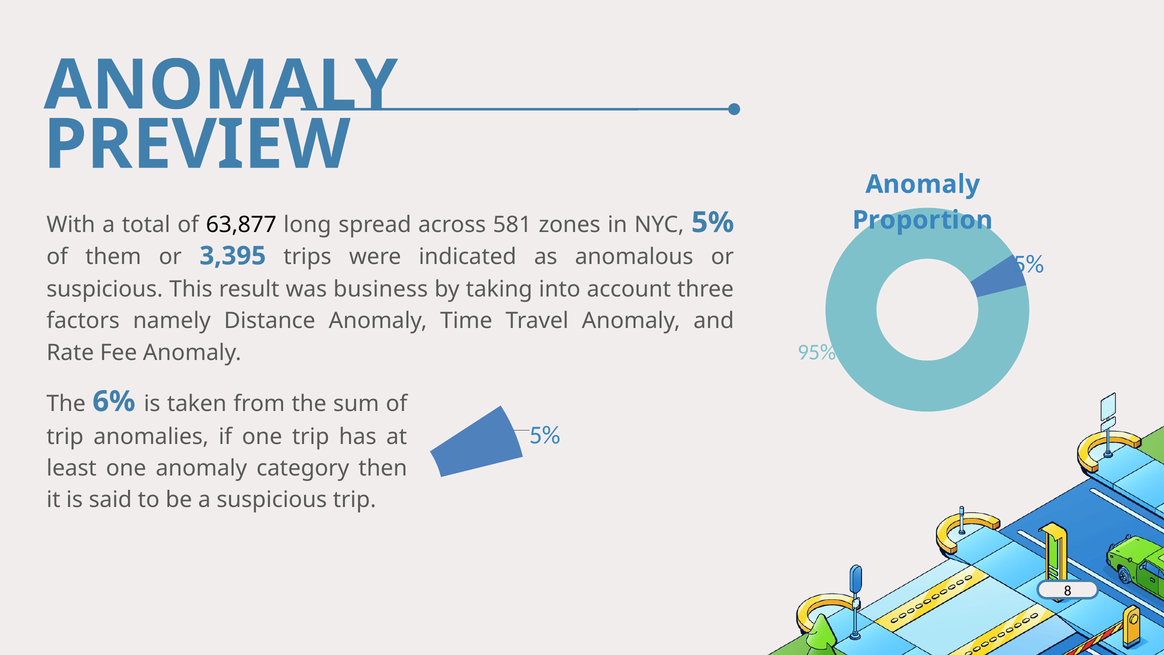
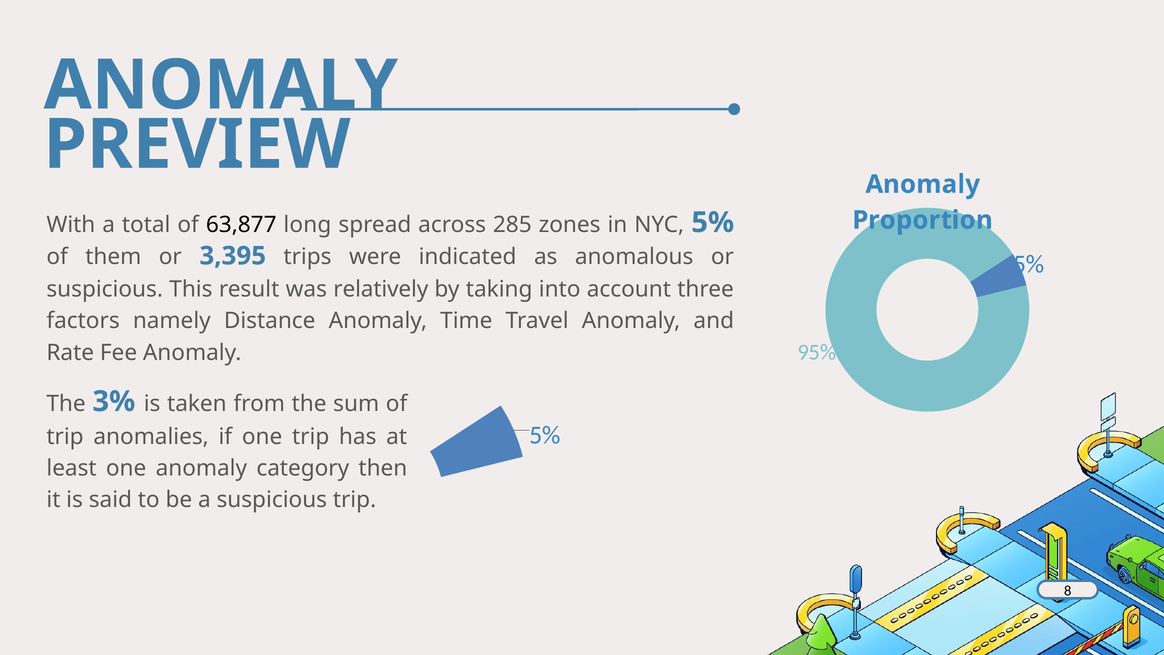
581: 581 -> 285
business: business -> relatively
6%: 6% -> 3%
